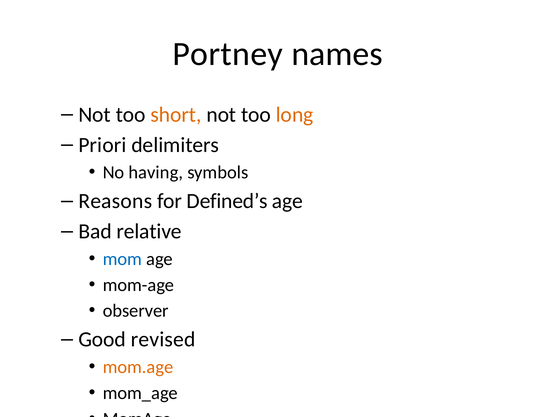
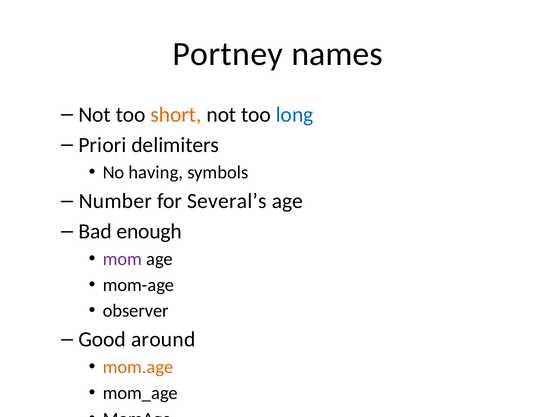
long colour: orange -> blue
Reasons: Reasons -> Number
Defined’s: Defined’s -> Several’s
relative: relative -> enough
mom colour: blue -> purple
revised: revised -> around
